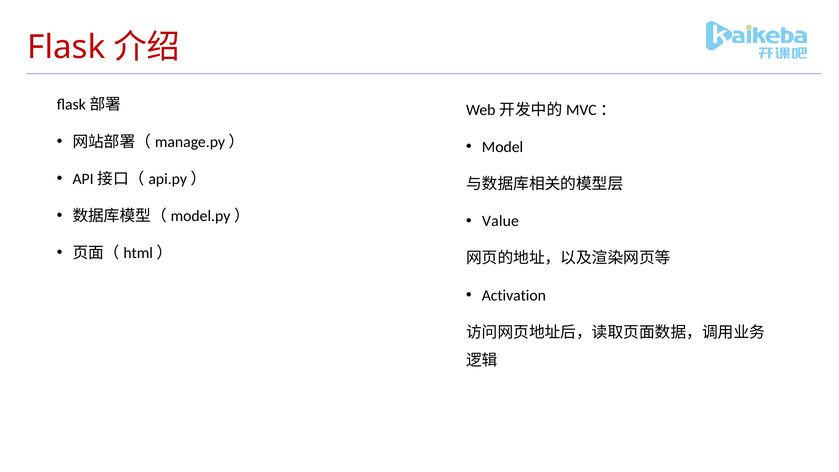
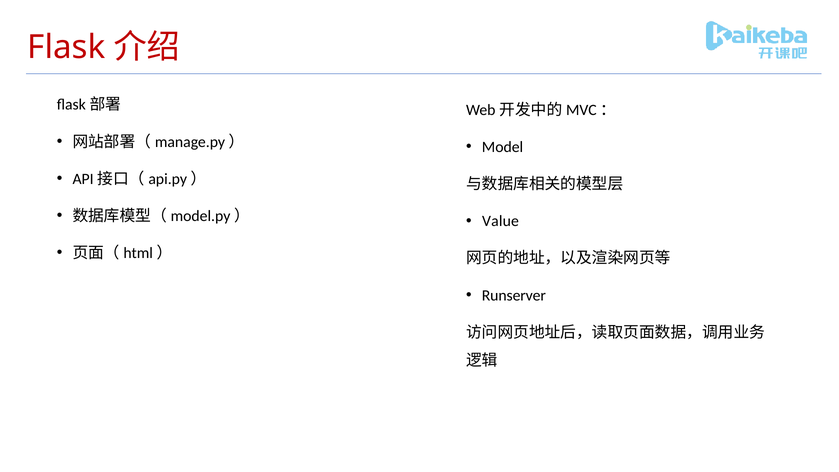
Activation: Activation -> Runserver
